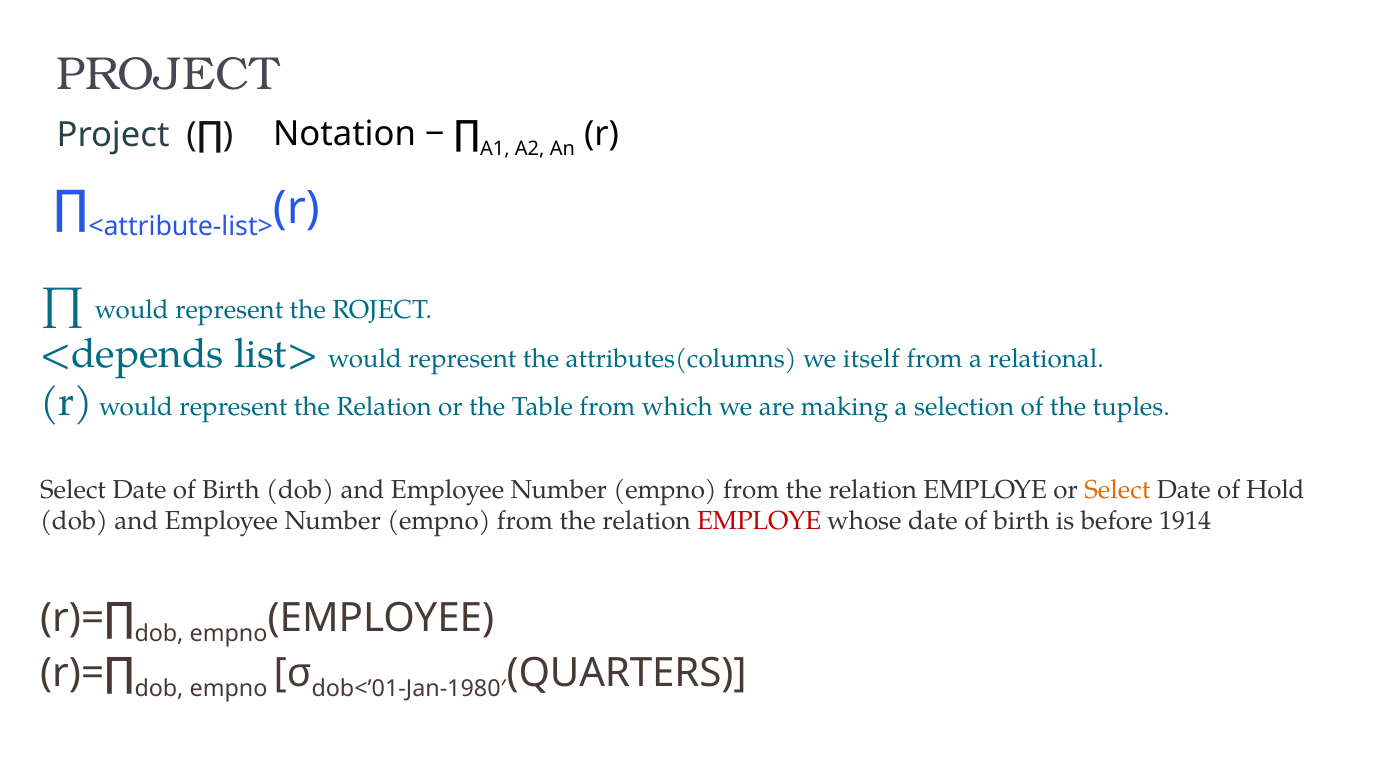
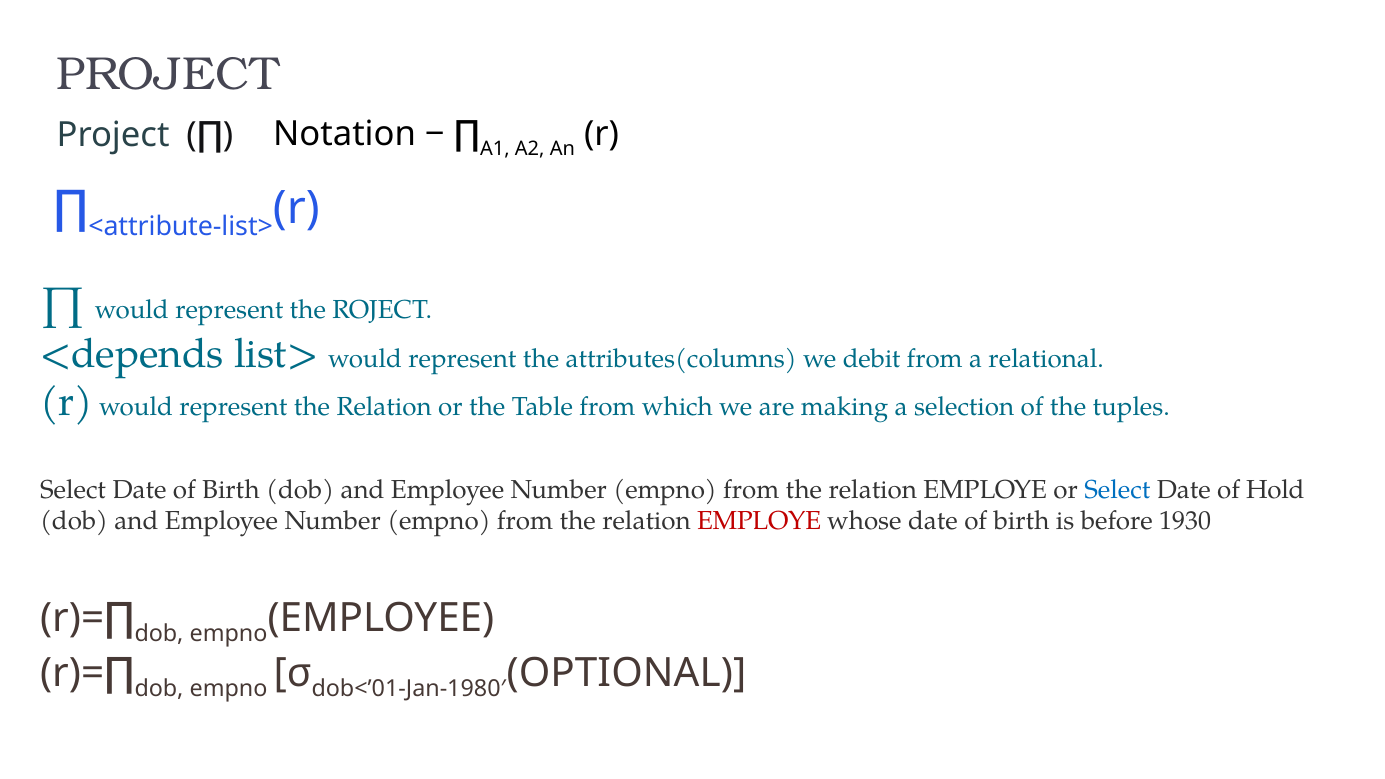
itself: itself -> debit
Select at (1117, 490) colour: orange -> blue
1914: 1914 -> 1930
QUARTERS: QUARTERS -> OPTIONAL
